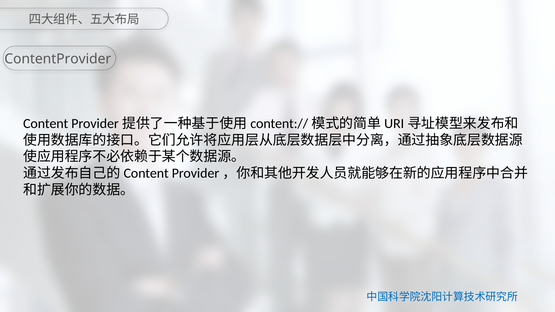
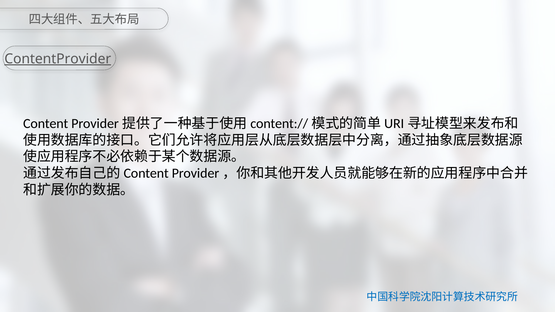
ContentProvider underline: none -> present
